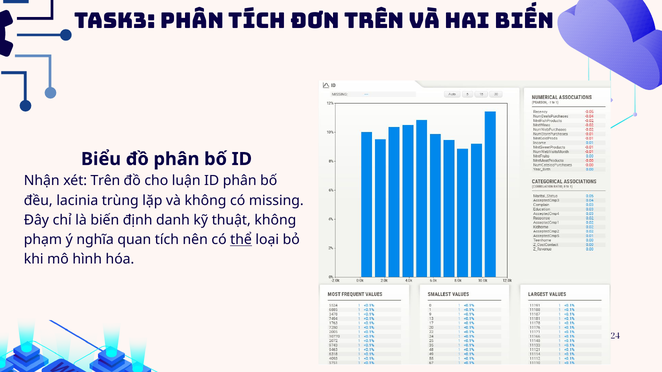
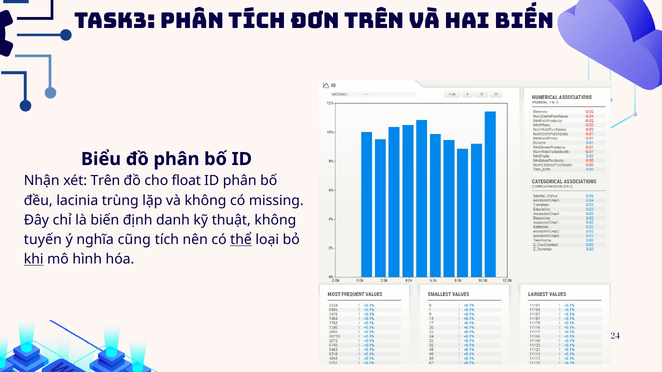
luận: luận -> float
phạm: phạm -> tuyến
quan: quan -> cũng
khi underline: none -> present
